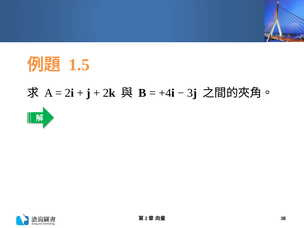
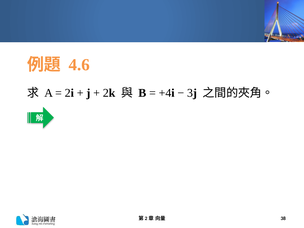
1.5: 1.5 -> 4.6
